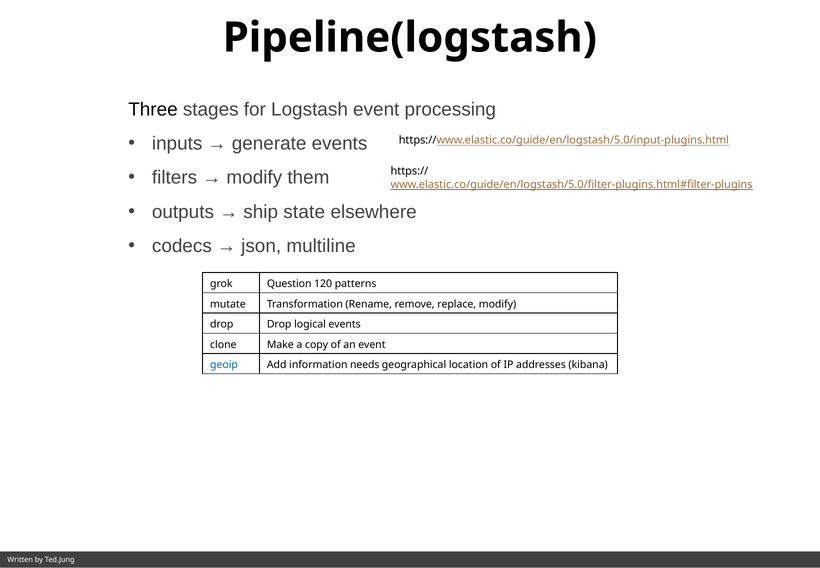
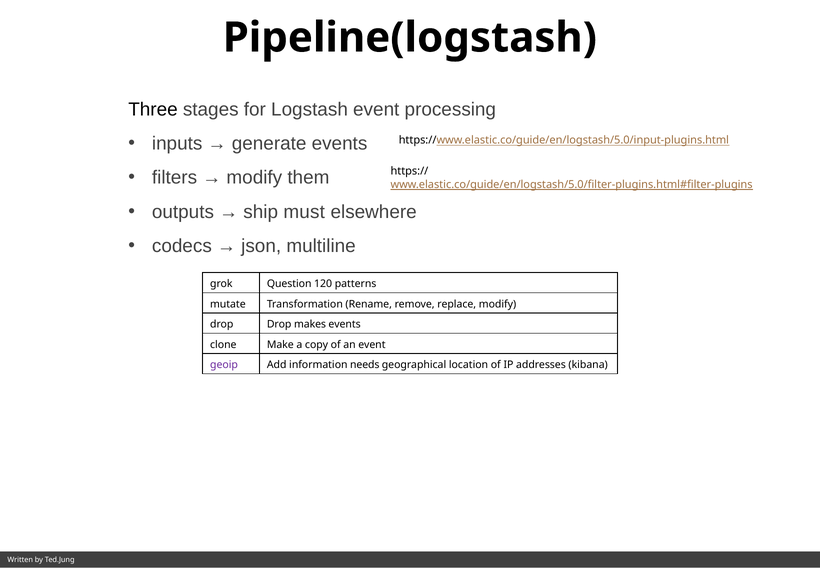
state: state -> must
logical: logical -> makes
geoip colour: blue -> purple
